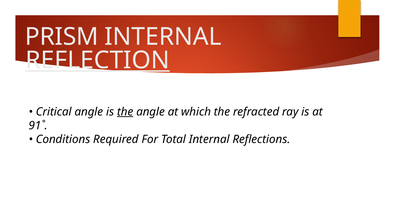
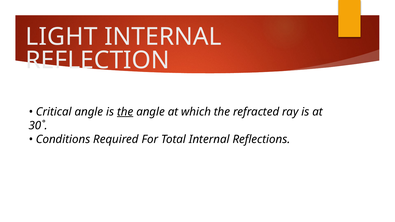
PRISM: PRISM -> LIGHT
REFLECTION underline: present -> none
91˚: 91˚ -> 30˚
